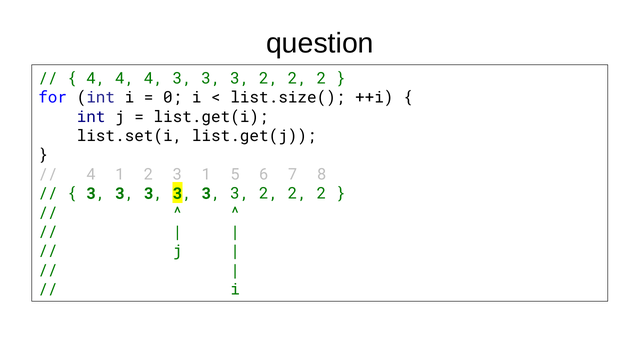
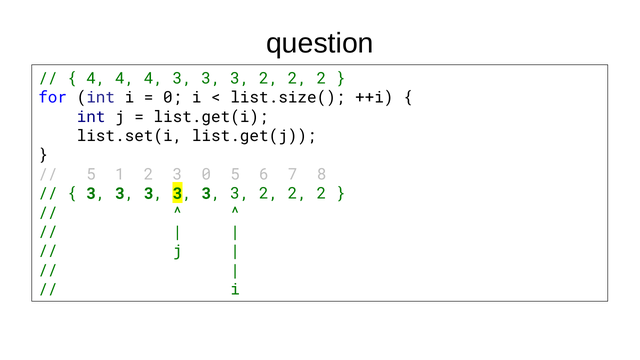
4 at (91, 174): 4 -> 5
1 at (206, 174): 1 -> 0
